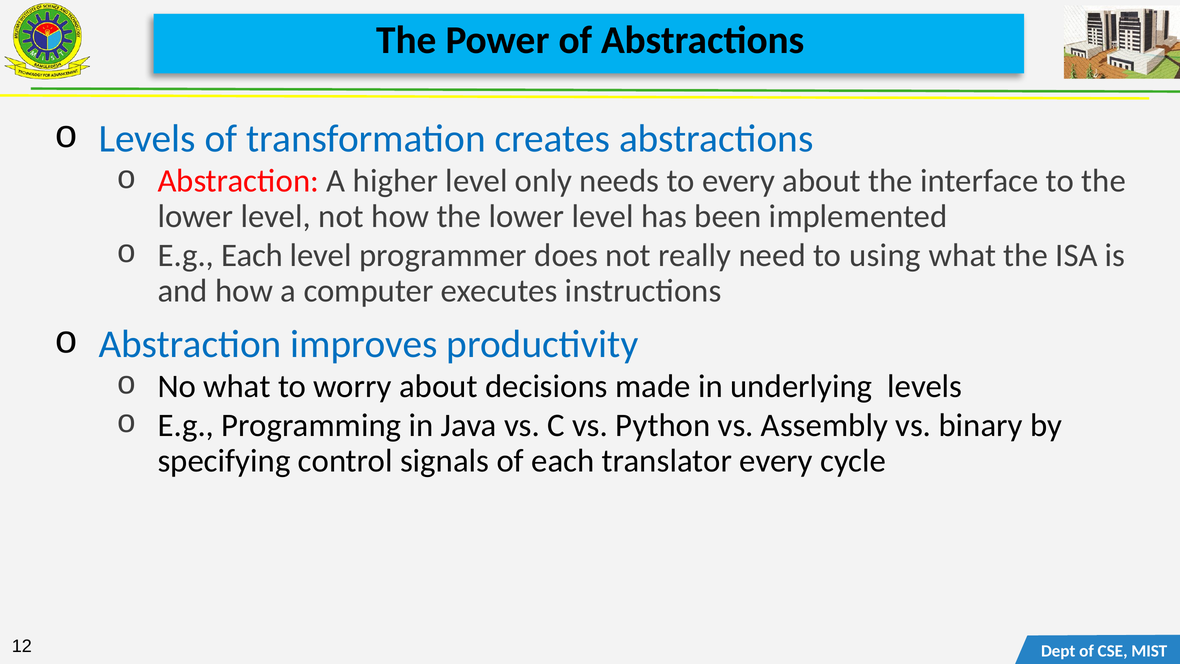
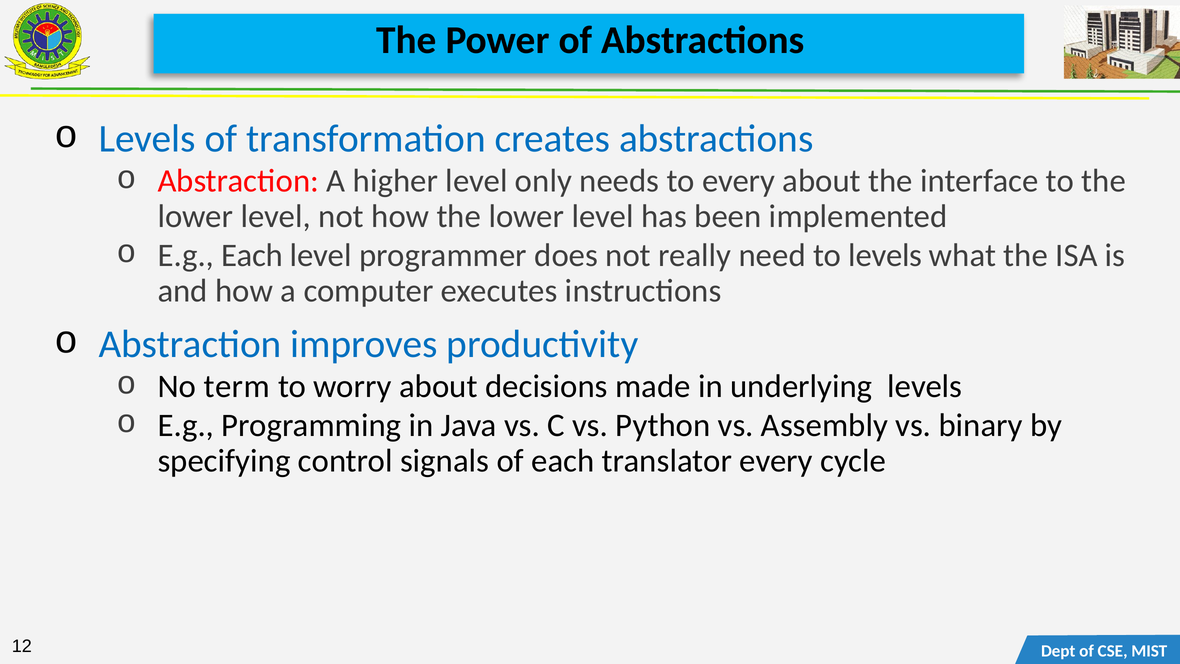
to using: using -> levels
No what: what -> term
